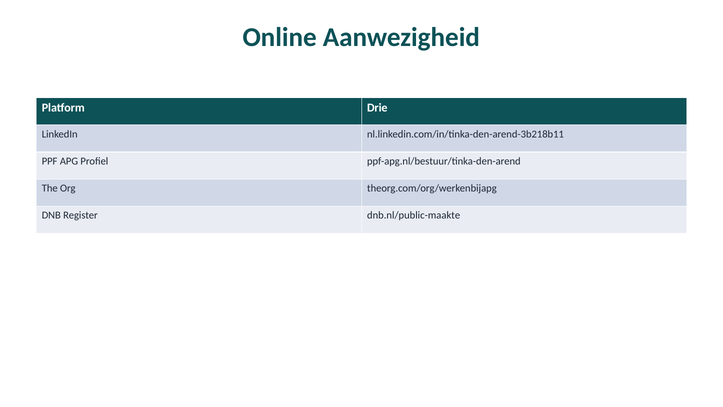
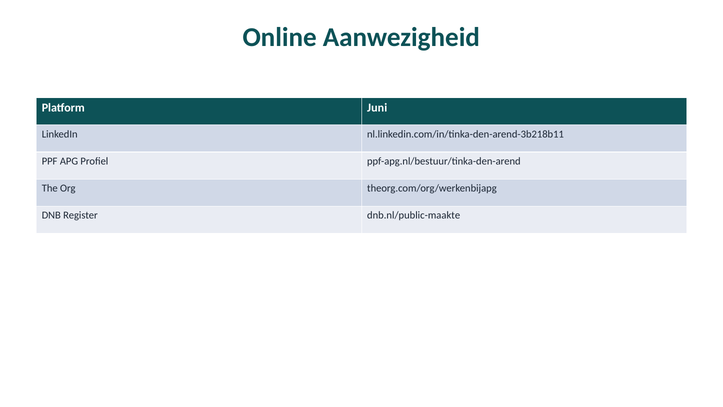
Drie: Drie -> Juni
